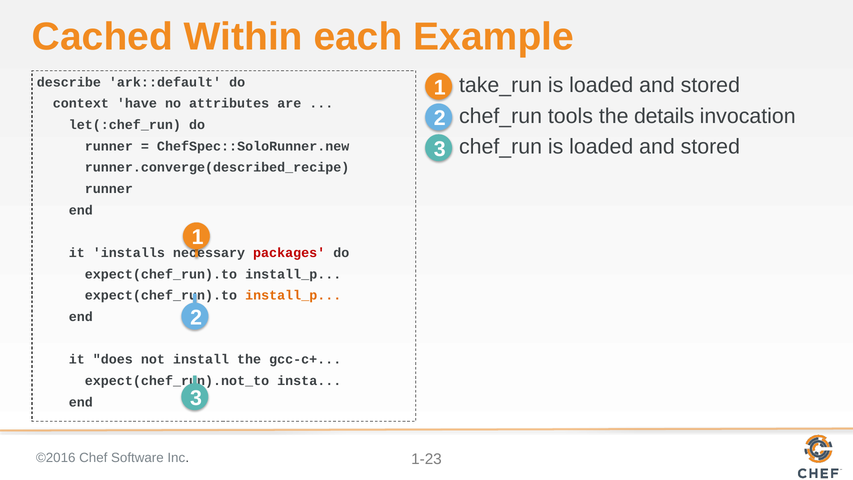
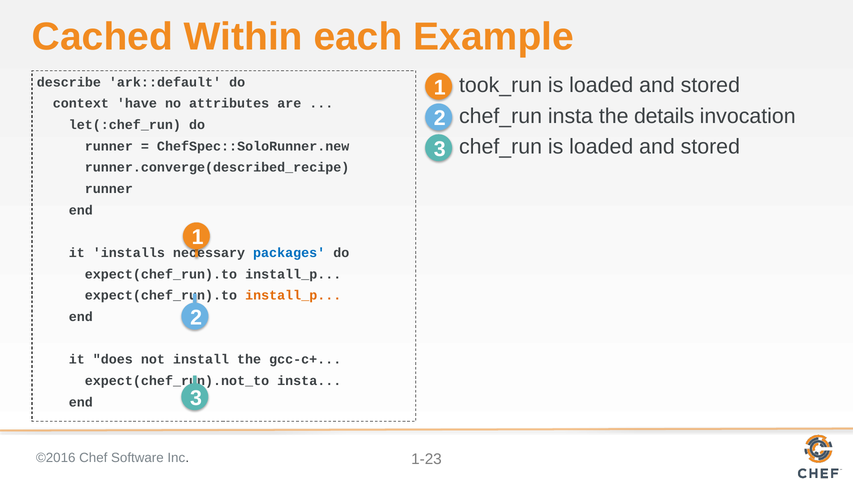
take_run: take_run -> took_run
chef_run tools: tools -> insta
packages colour: red -> blue
